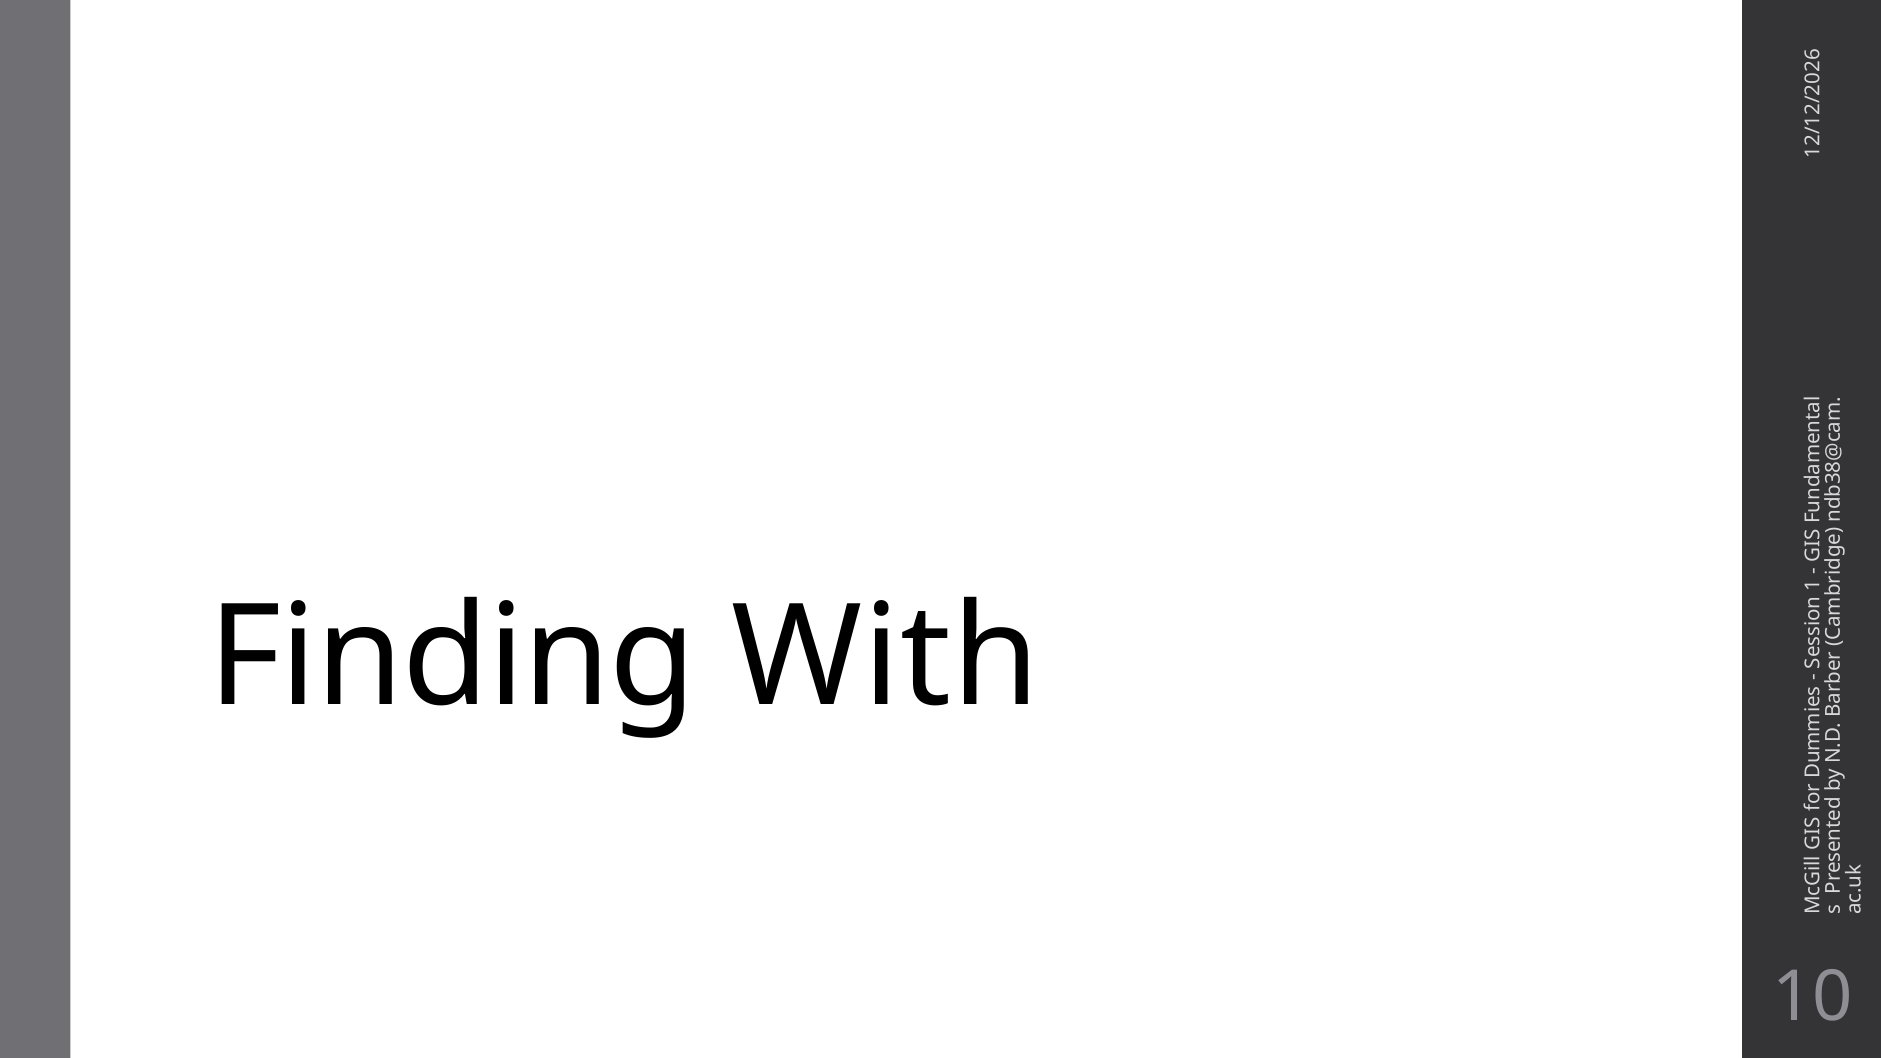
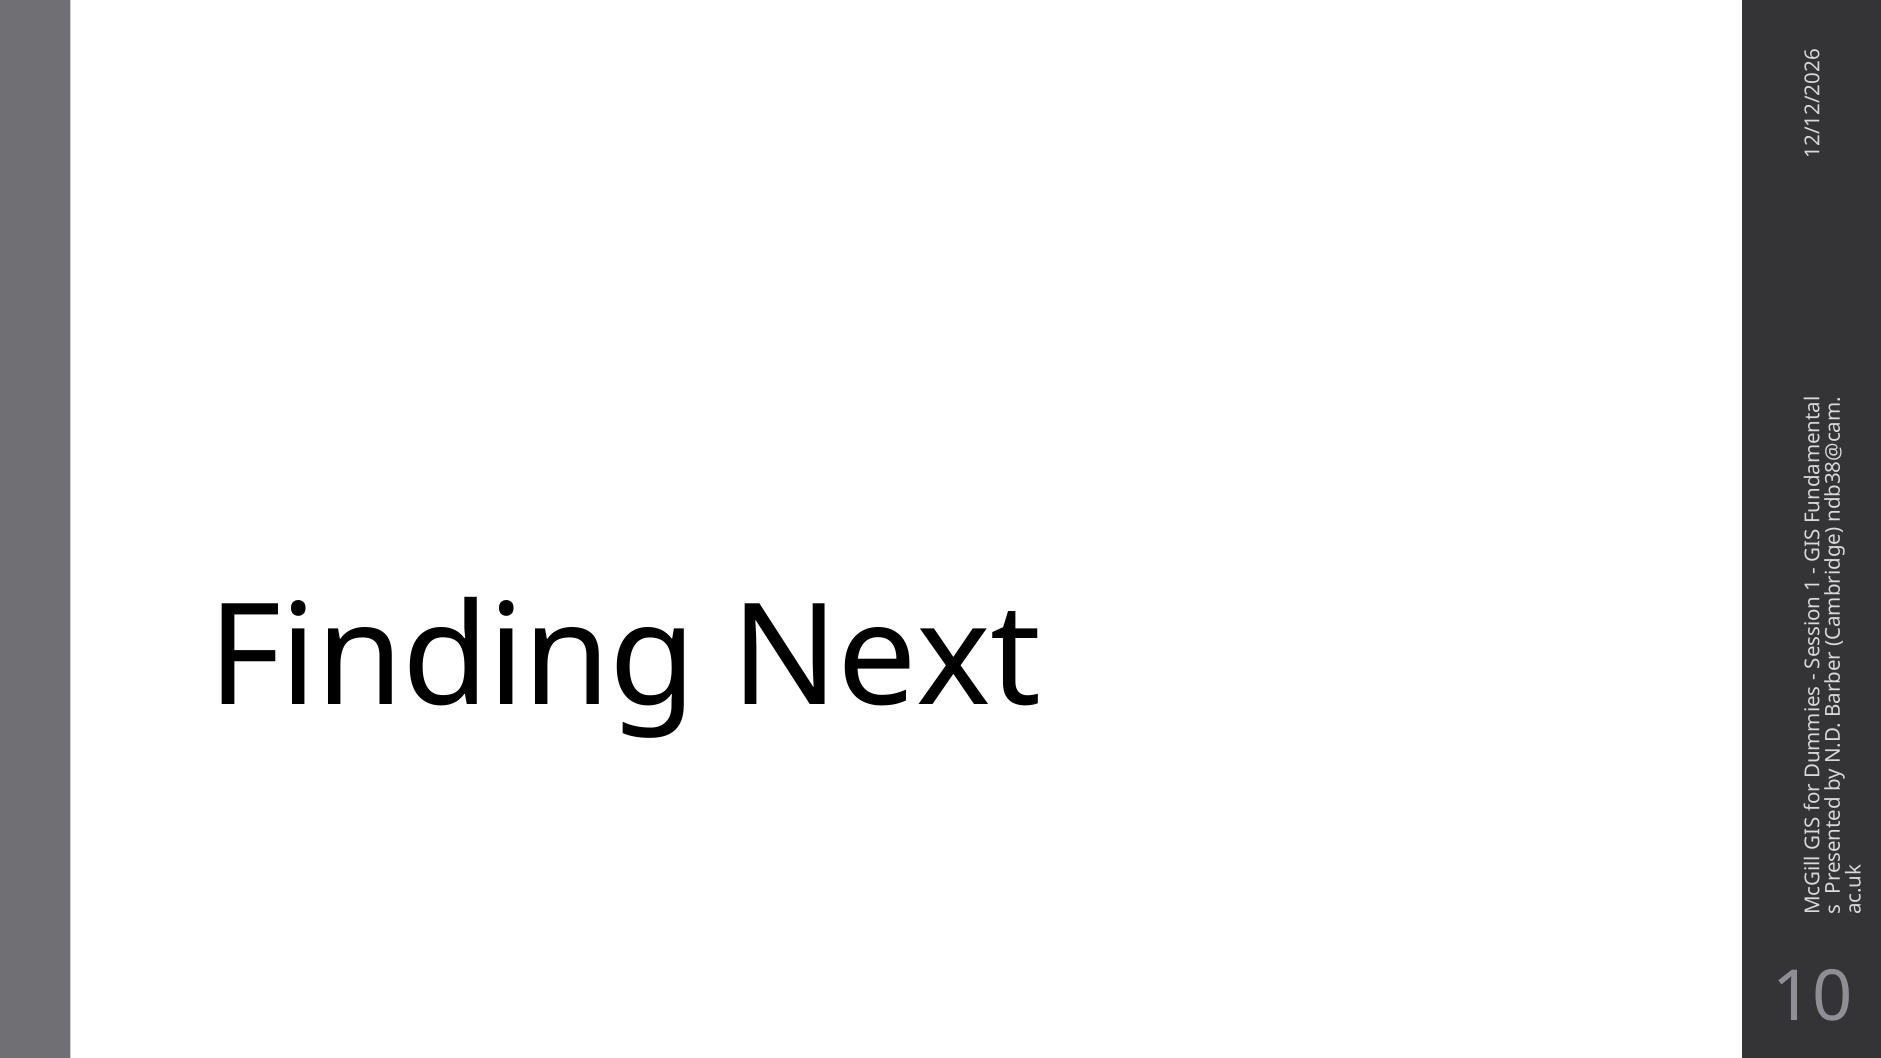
With: With -> Next
